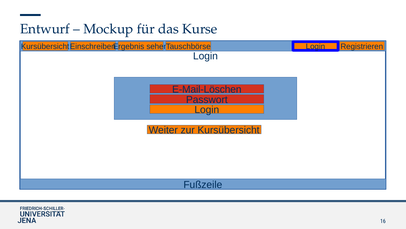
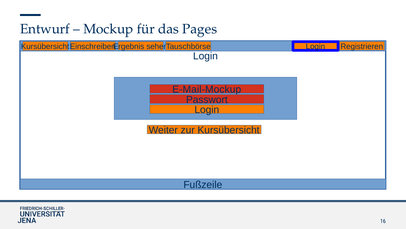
Kurse: Kurse -> Pages
E-Mail-Löschen: E-Mail-Löschen -> E-Mail-Mockup
